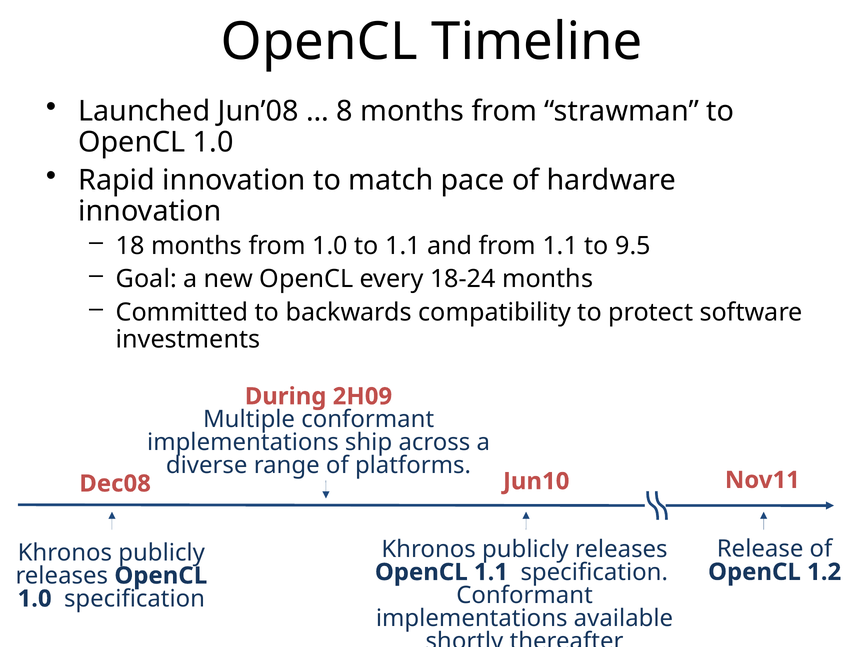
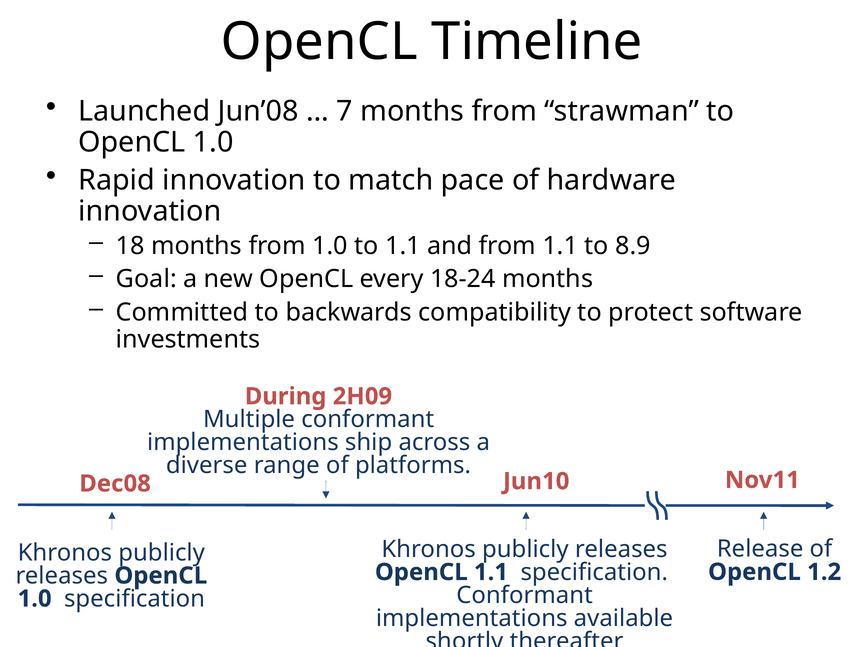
8: 8 -> 7
9.5: 9.5 -> 8.9
